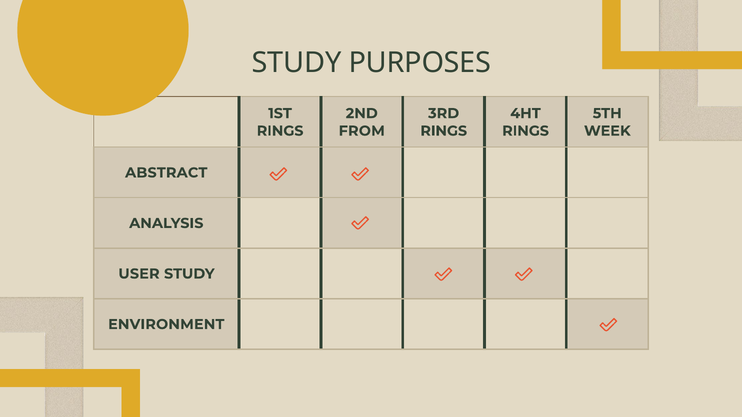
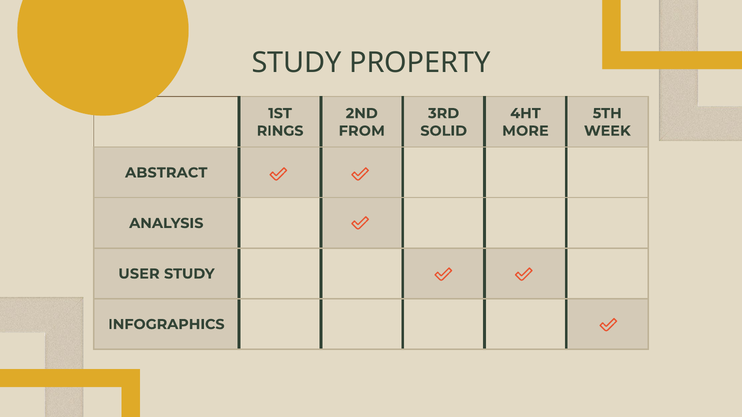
PURPOSES: PURPOSES -> PROPERTY
RINGS at (444, 131): RINGS -> SOLID
RINGS at (526, 131): RINGS -> MORE
ENVIRONMENT: ENVIRONMENT -> INFOGRAPHICS
